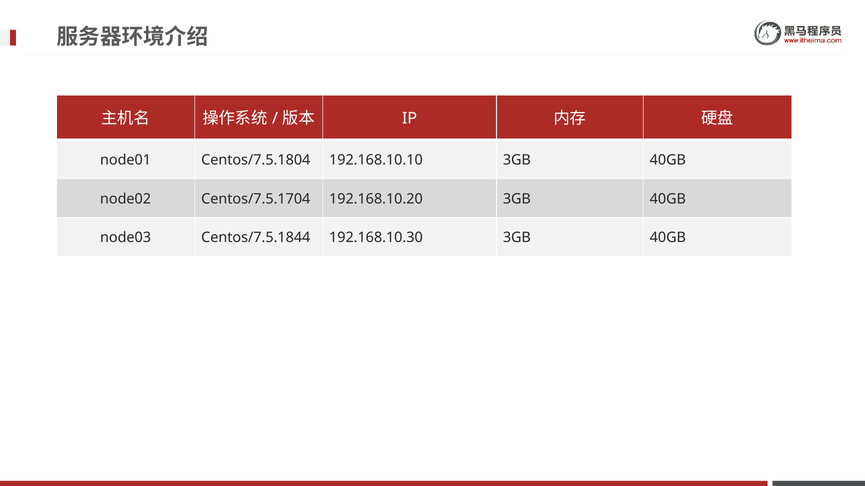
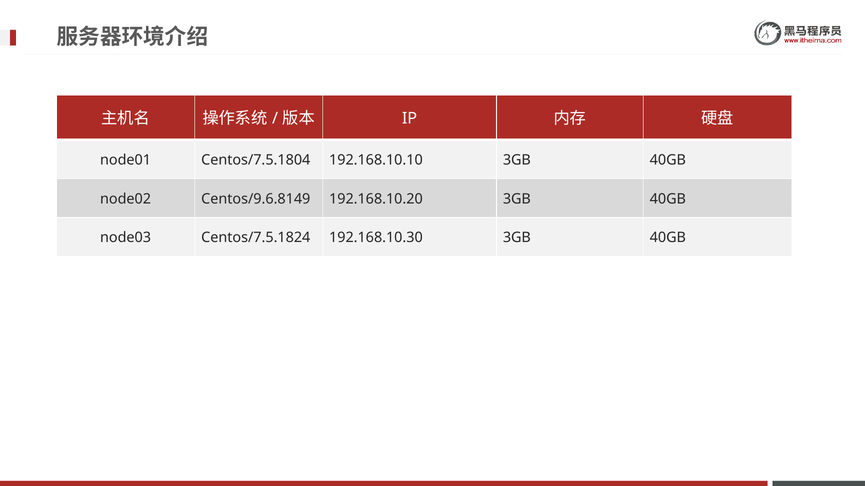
Centos/7.5.1704: Centos/7.5.1704 -> Centos/9.6.8149
Centos/7.5.1844: Centos/7.5.1844 -> Centos/7.5.1824
